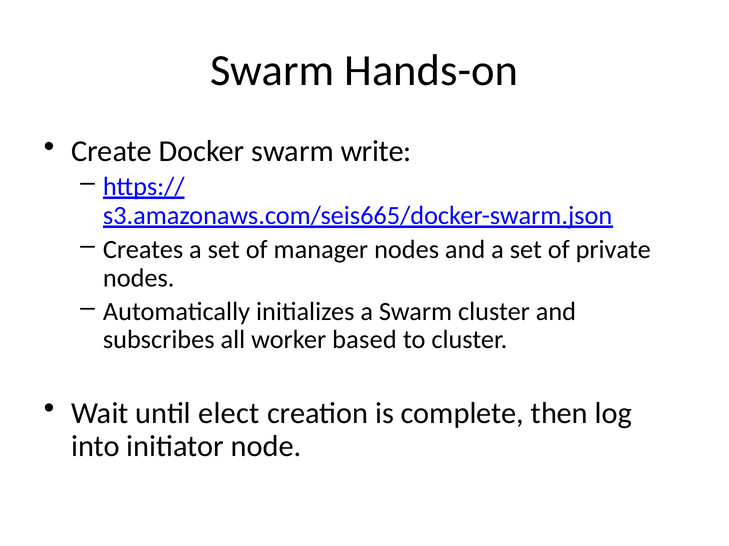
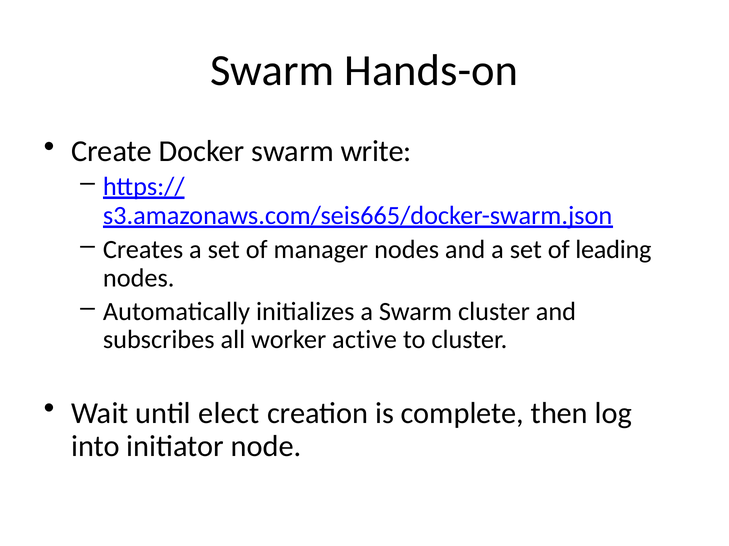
private: private -> leading
based: based -> active
